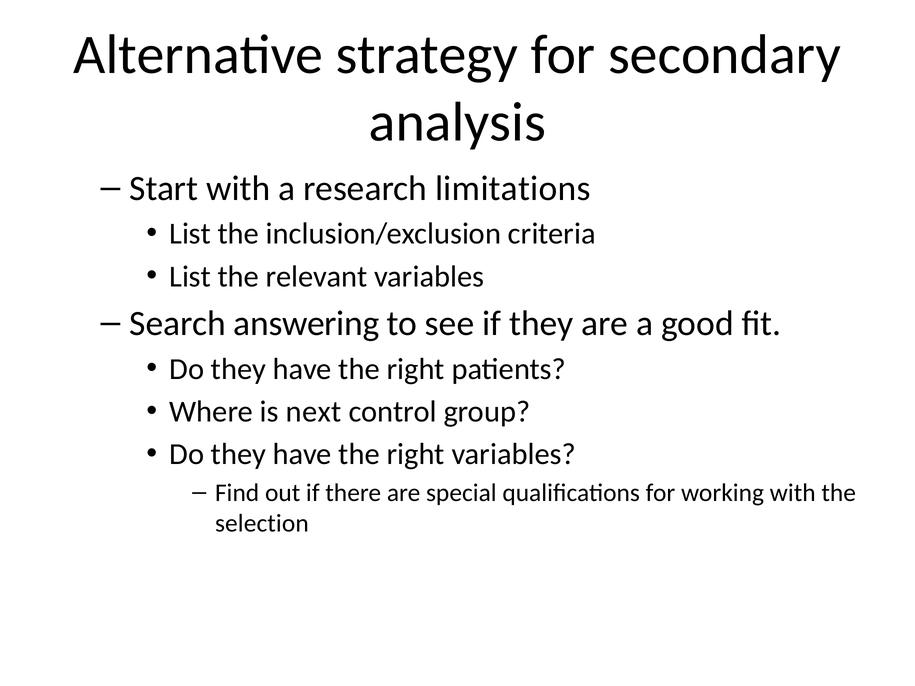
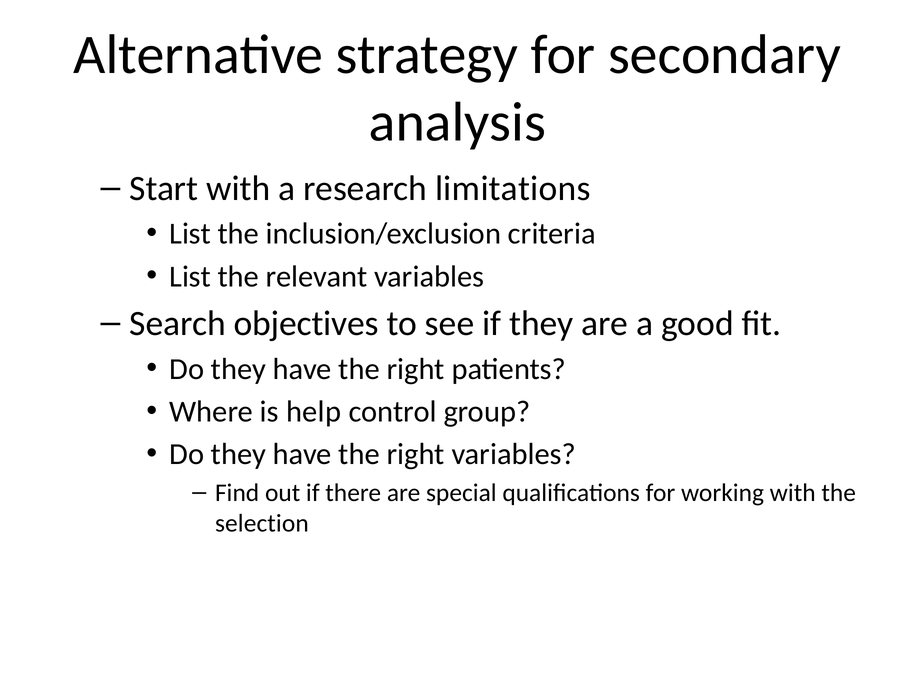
answering: answering -> objectives
next: next -> help
